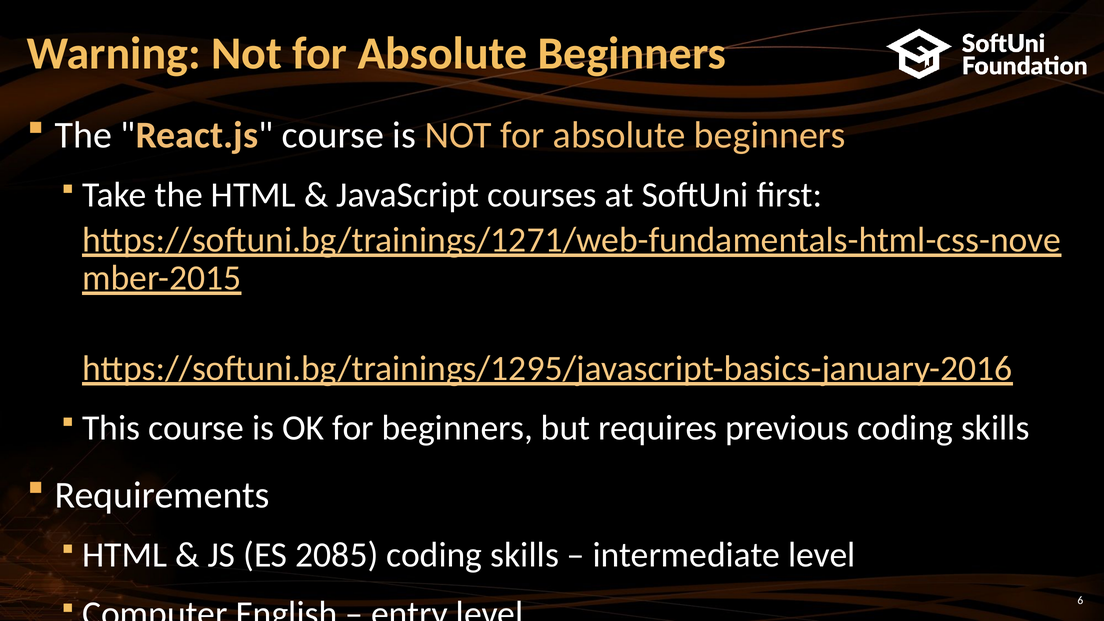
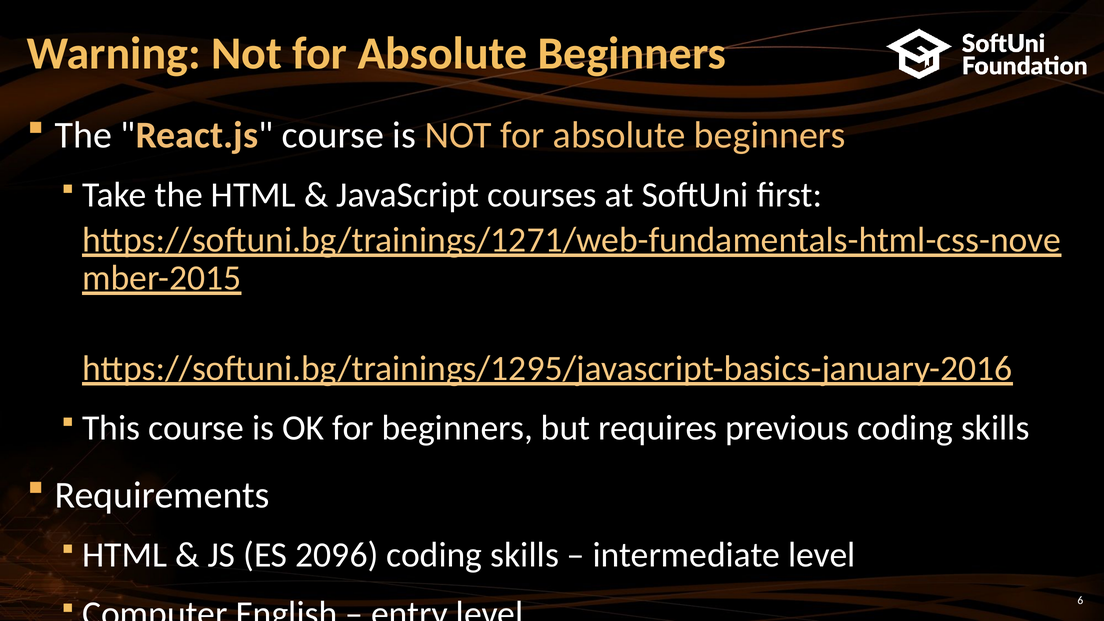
2085: 2085 -> 2096
